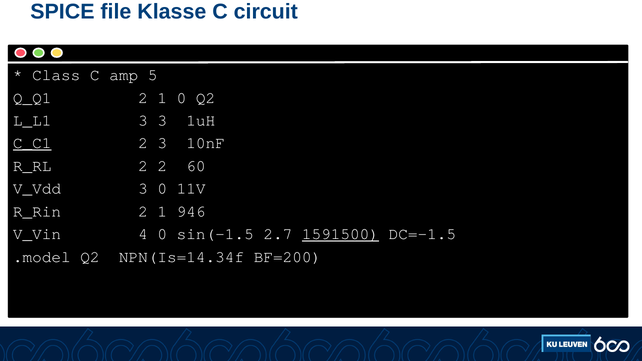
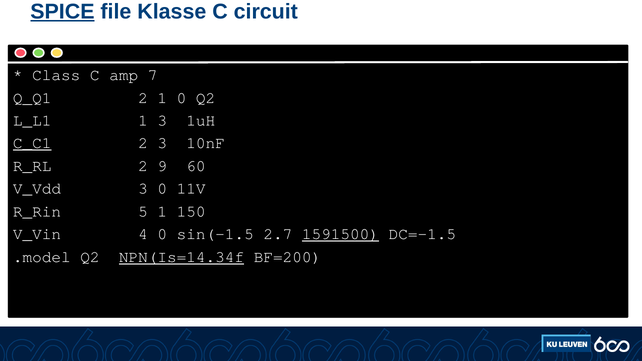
SPICE underline: none -> present
5: 5 -> 7
L_L1 3: 3 -> 1
2 2: 2 -> 9
R_Rin 2: 2 -> 5
946: 946 -> 150
NPN(Is=14.34f underline: none -> present
